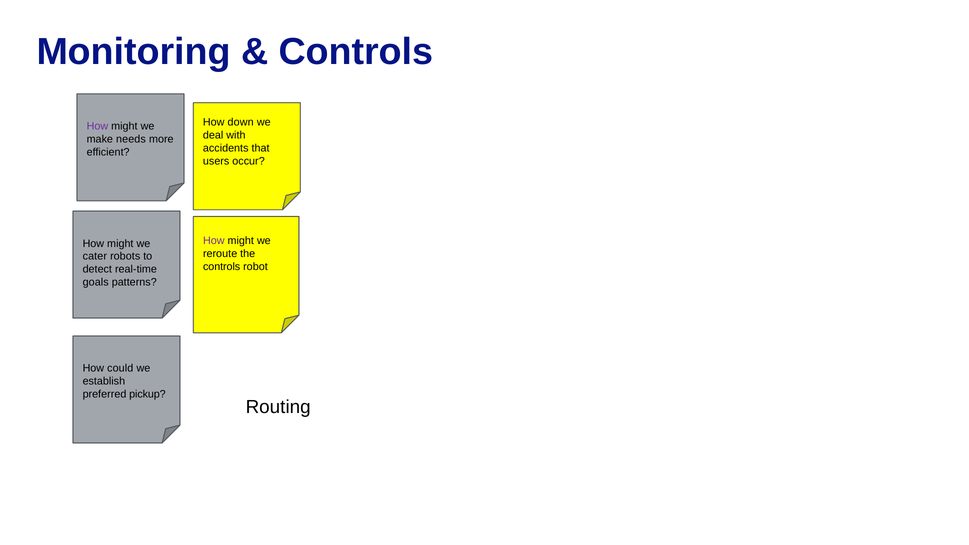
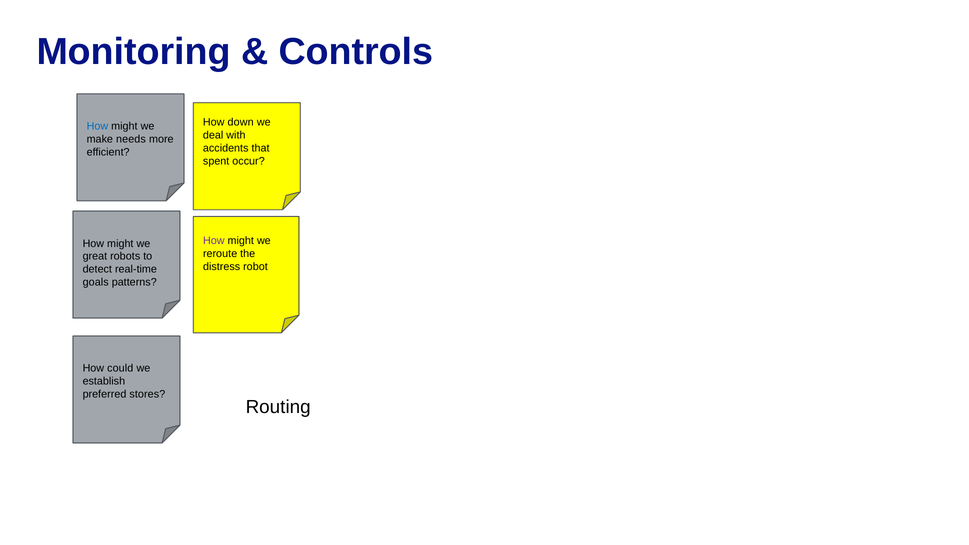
How at (97, 126) colour: purple -> blue
users: users -> spent
cater: cater -> great
controls at (222, 267): controls -> distress
pickup: pickup -> stores
